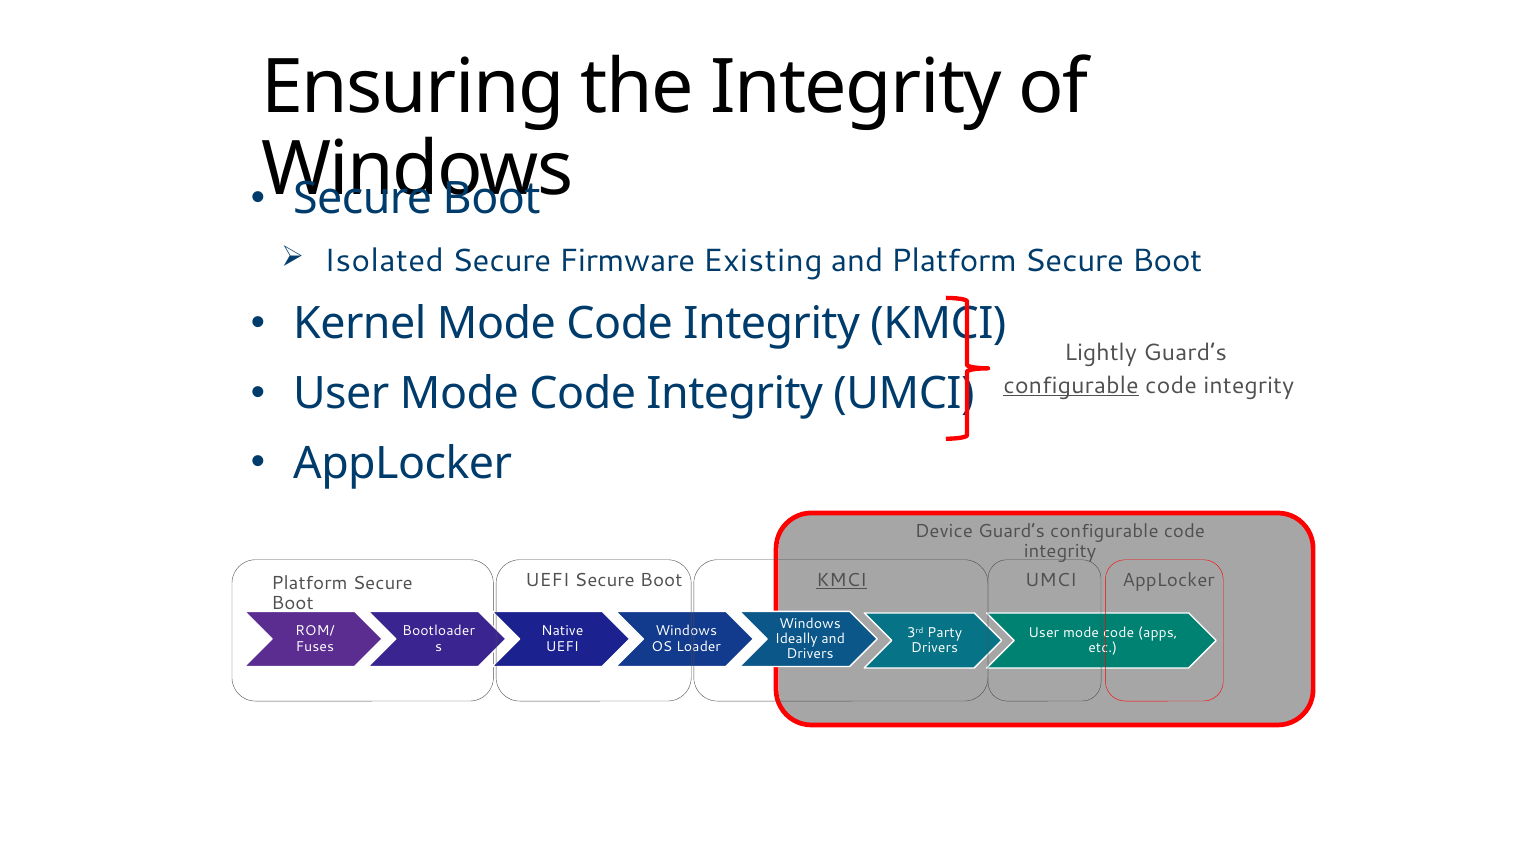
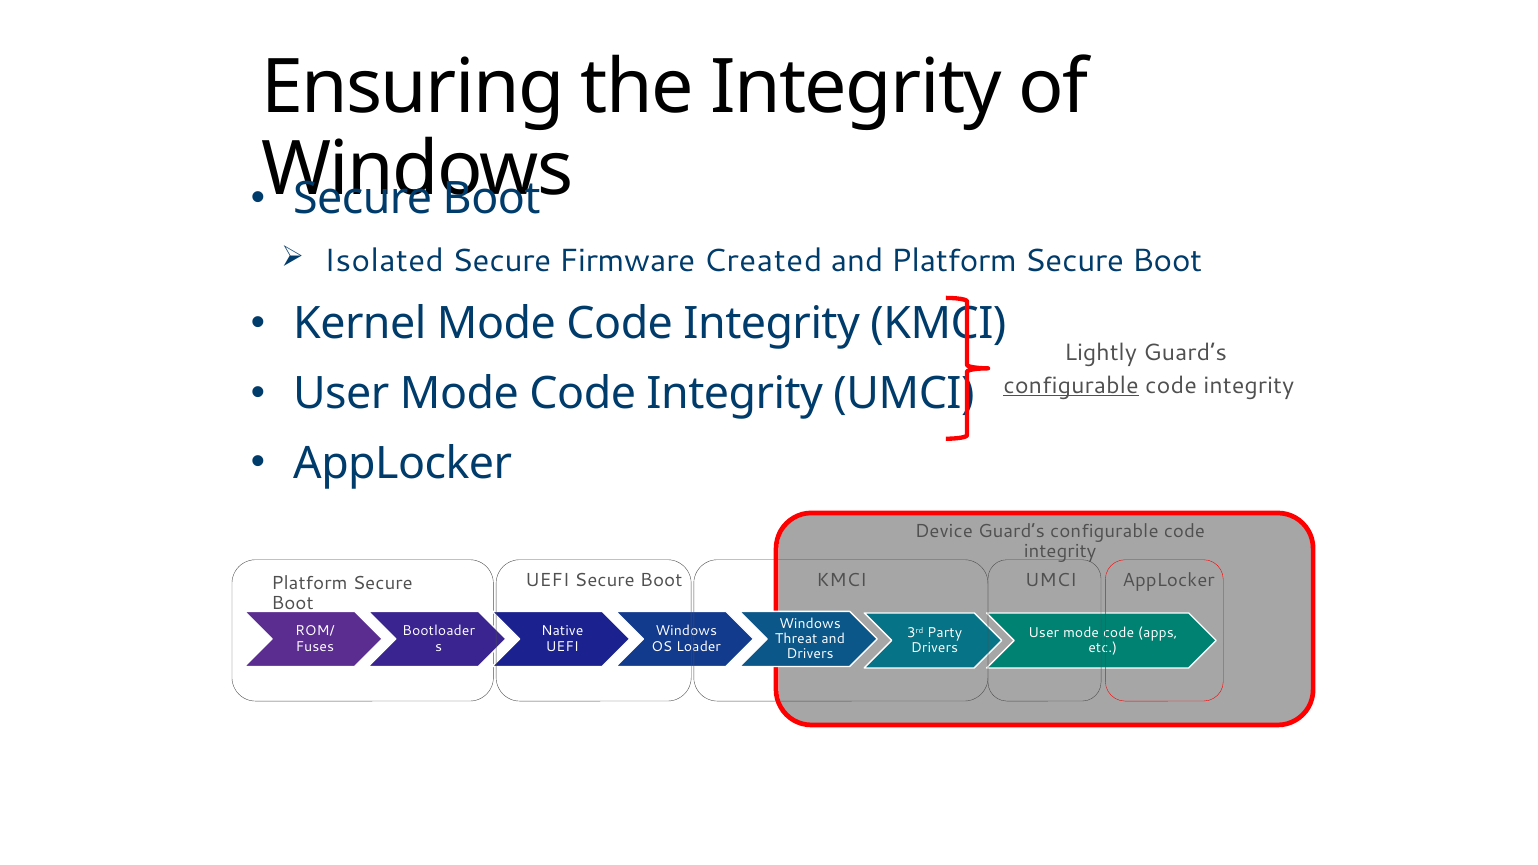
Existing: Existing -> Created
KMCI at (842, 580) underline: present -> none
Ideally: Ideally -> Threat
